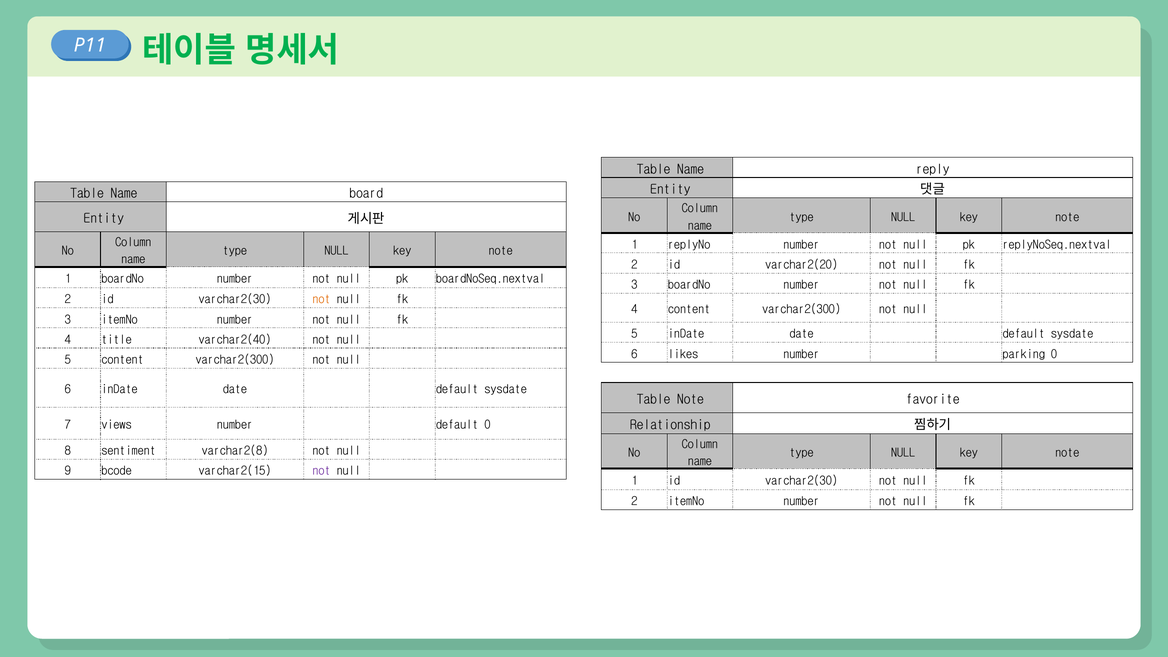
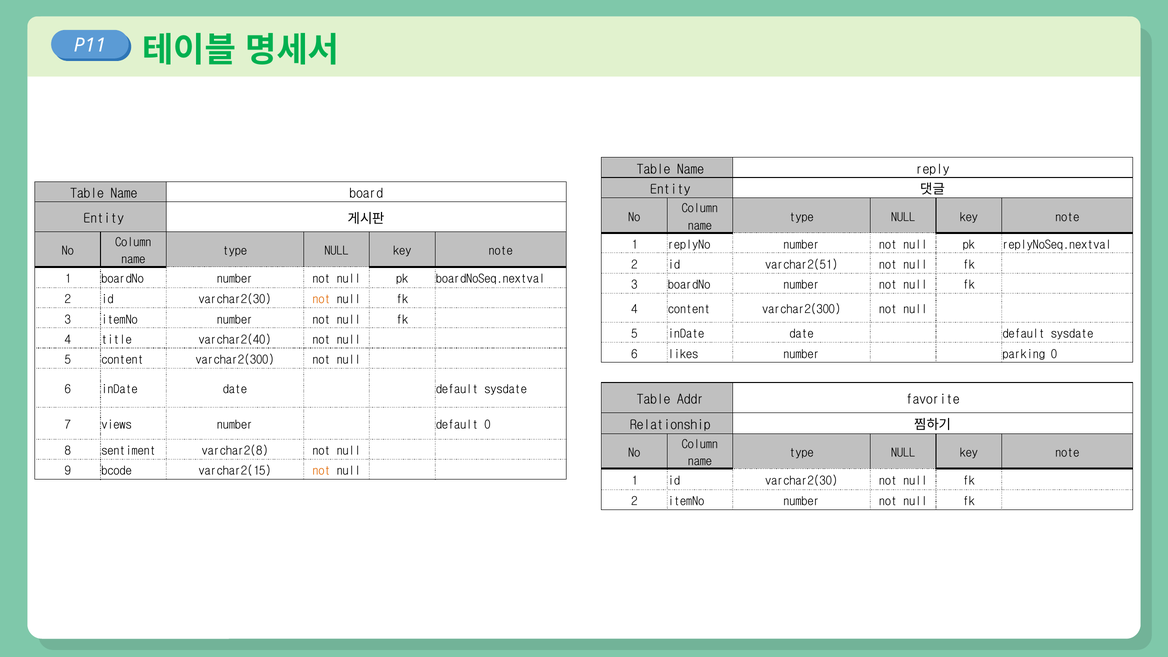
varchar2(20: varchar2(20 -> varchar2(51
Table Note: Note -> Addr
not at (321, 471) colour: purple -> orange
